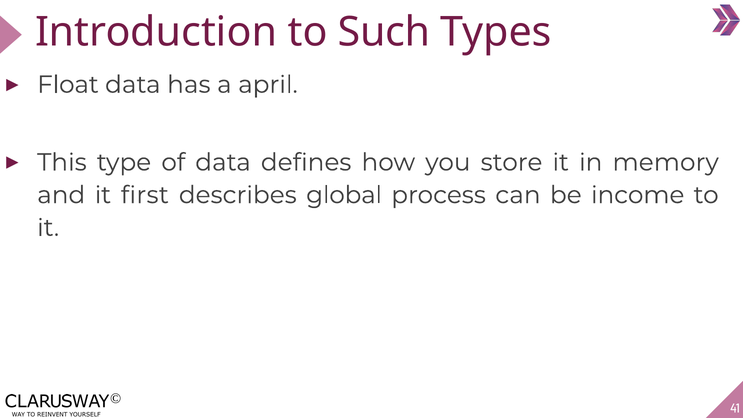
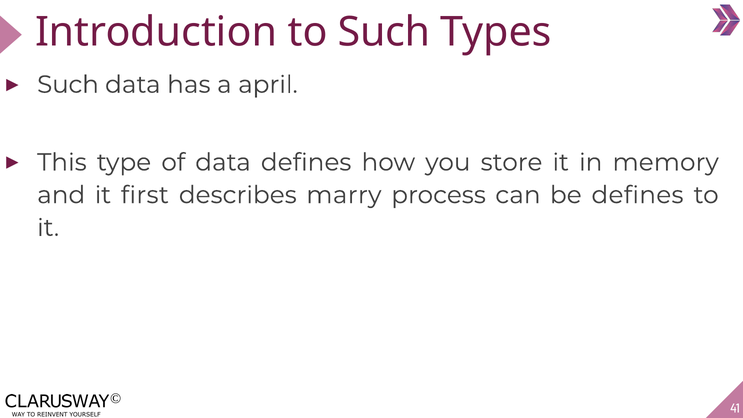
Float at (68, 85): Float -> Such
global: global -> marry
be income: income -> defines
